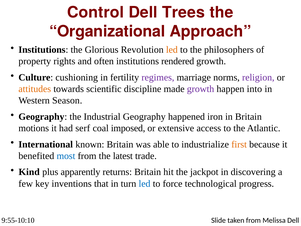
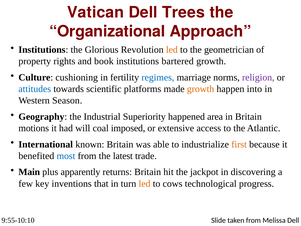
Control: Control -> Vatican
philosophers: philosophers -> geometrician
often: often -> book
rendered: rendered -> bartered
regimes colour: purple -> blue
attitudes colour: orange -> blue
discipline: discipline -> platforms
growth at (201, 89) colour: purple -> orange
Industrial Geography: Geography -> Superiority
iron: iron -> area
serf: serf -> will
Kind: Kind -> Main
led at (145, 183) colour: blue -> orange
force: force -> cows
